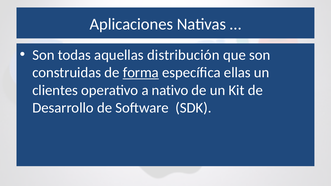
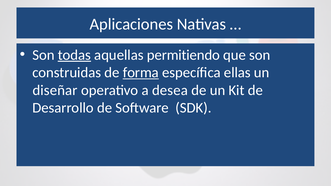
todas underline: none -> present
distribución: distribución -> permitiendo
clientes: clientes -> diseñar
nativo: nativo -> desea
